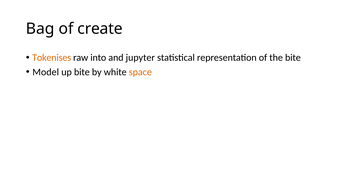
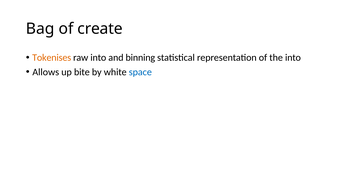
jupyter: jupyter -> binning
the bite: bite -> into
Model: Model -> Allows
space colour: orange -> blue
